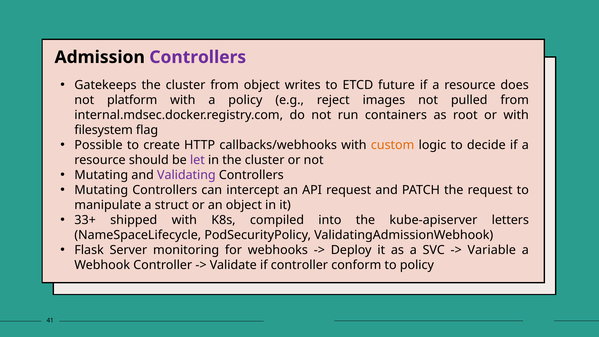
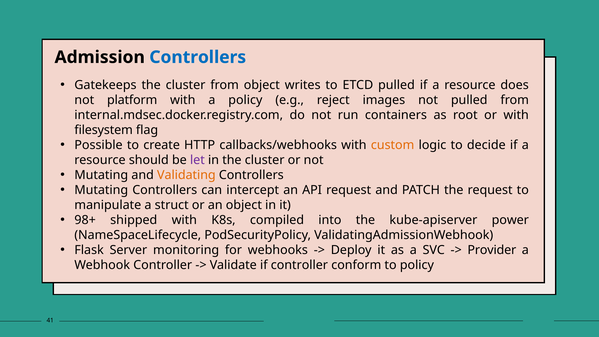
Controllers at (198, 57) colour: purple -> blue
ETCD future: future -> pulled
Validating colour: purple -> orange
33+: 33+ -> 98+
letters: letters -> power
Variable: Variable -> Provider
